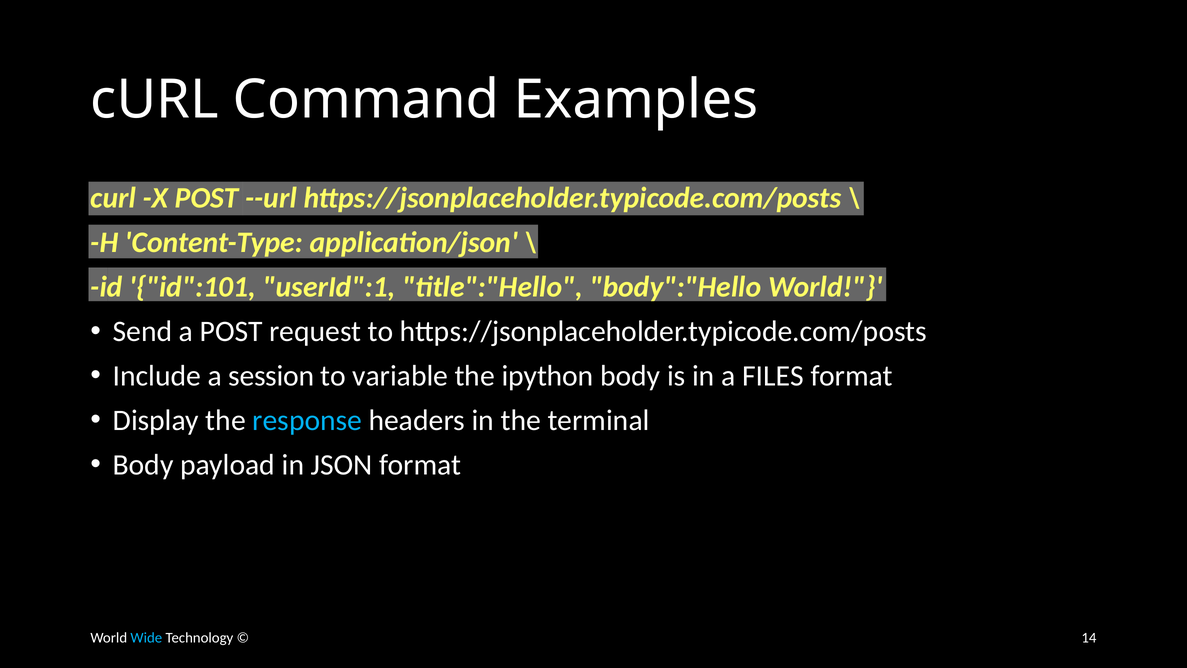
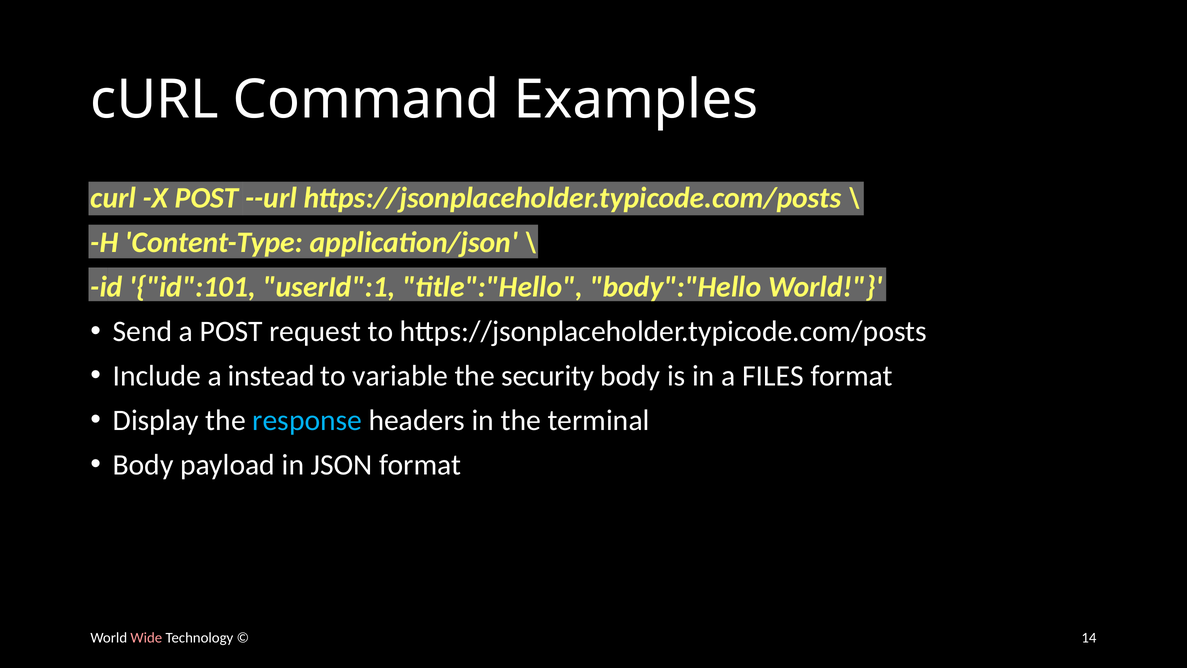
session: session -> instead
ipython: ipython -> security
Wide colour: light blue -> pink
